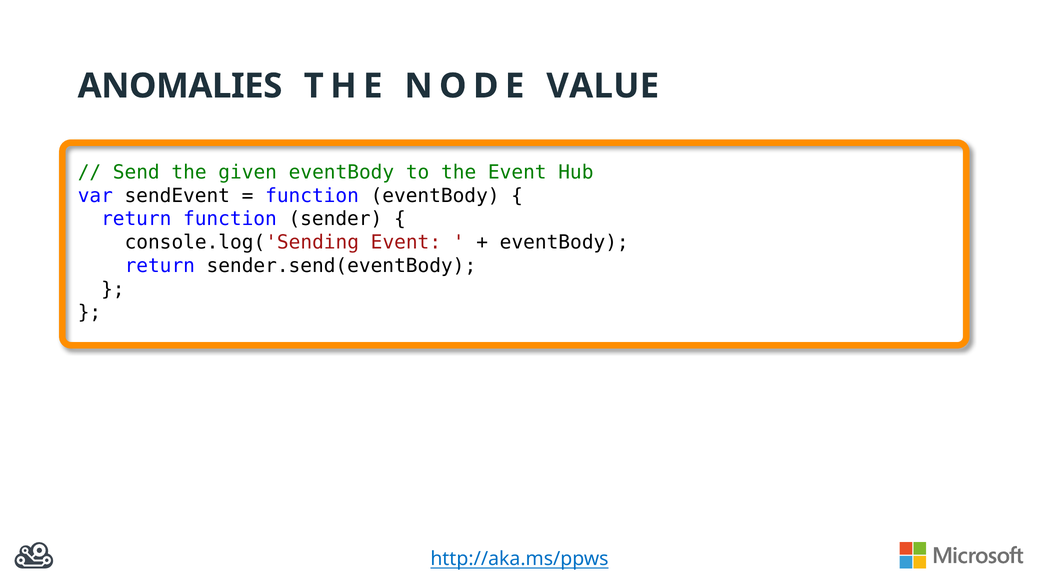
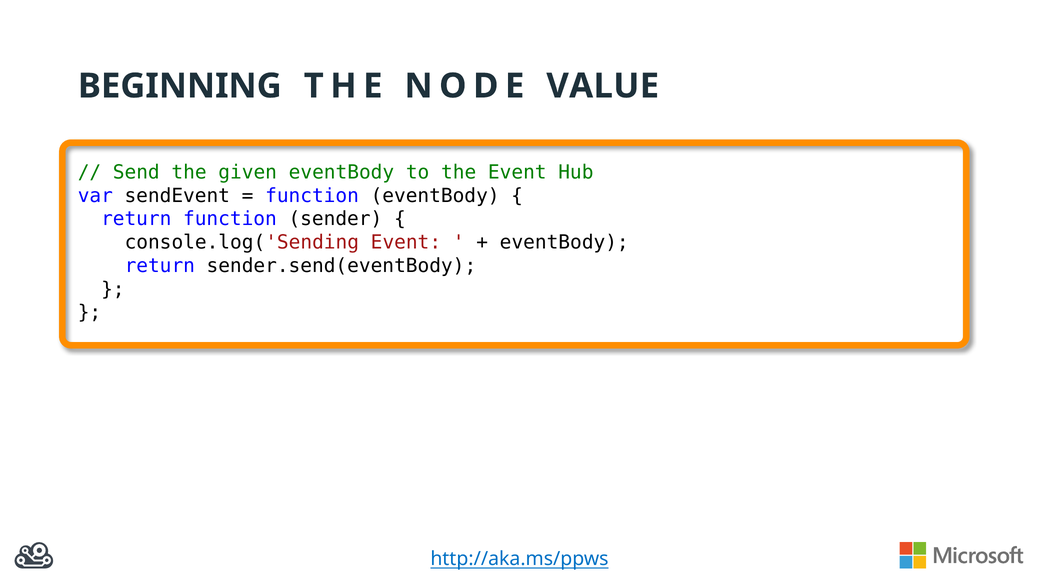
ANOMALIES: ANOMALIES -> BEGINNING
